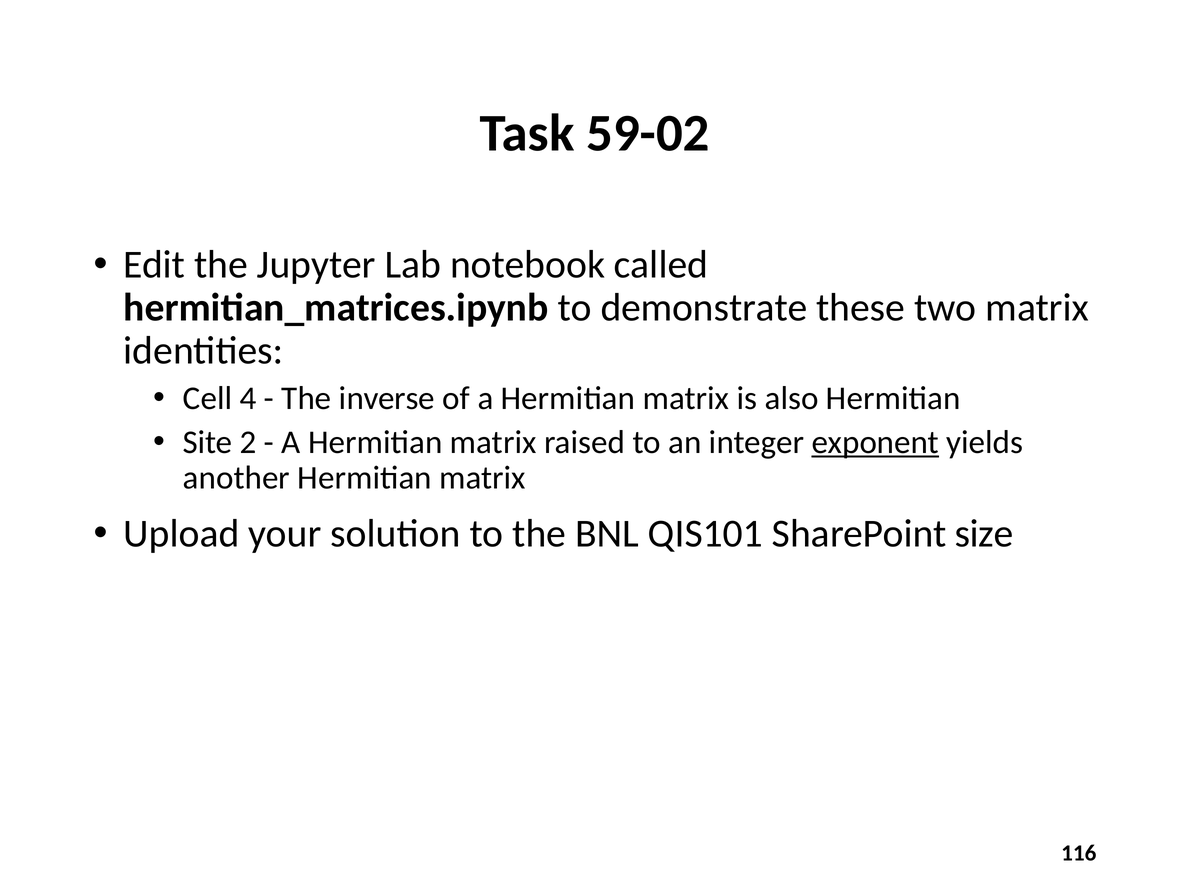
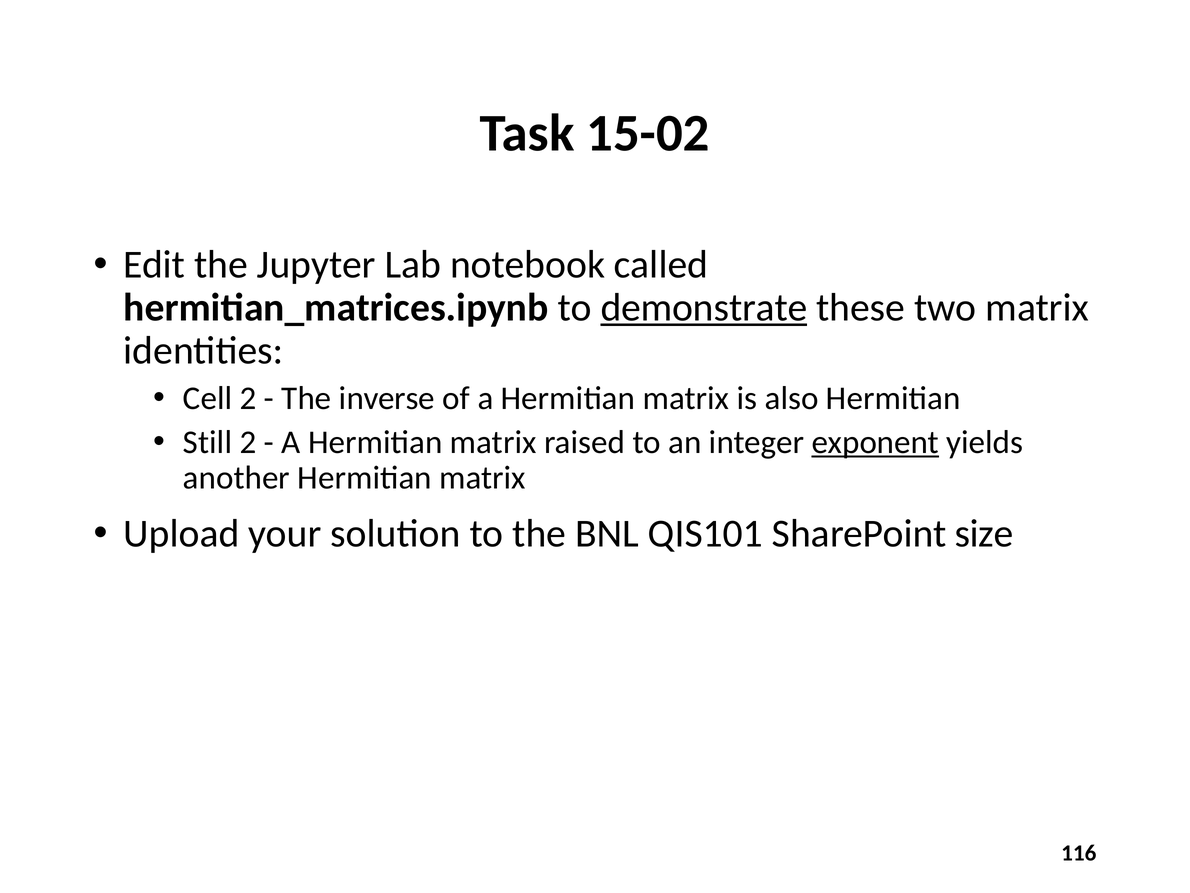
59-02: 59-02 -> 15-02
demonstrate underline: none -> present
Cell 4: 4 -> 2
Site: Site -> Still
